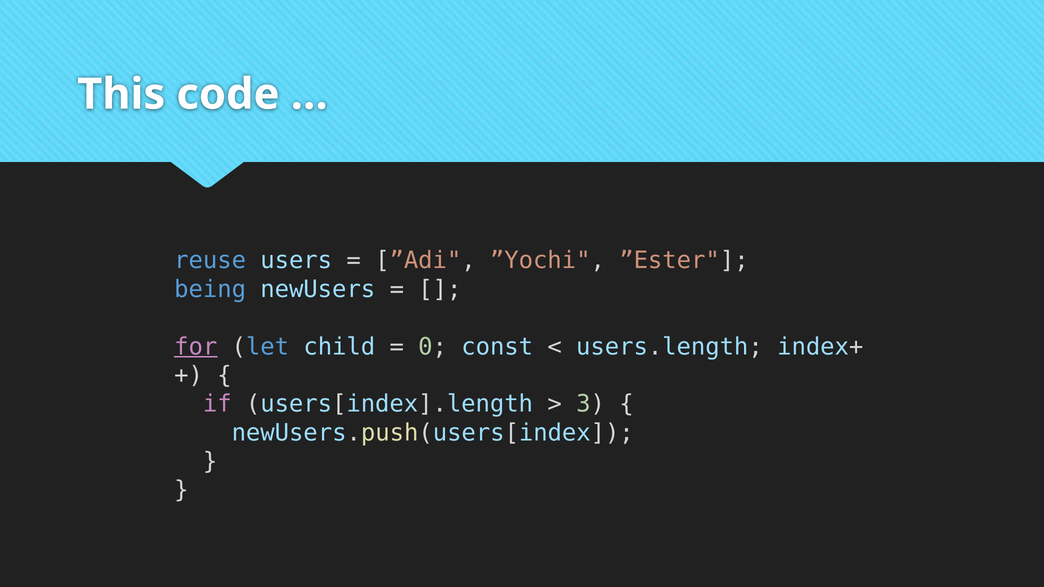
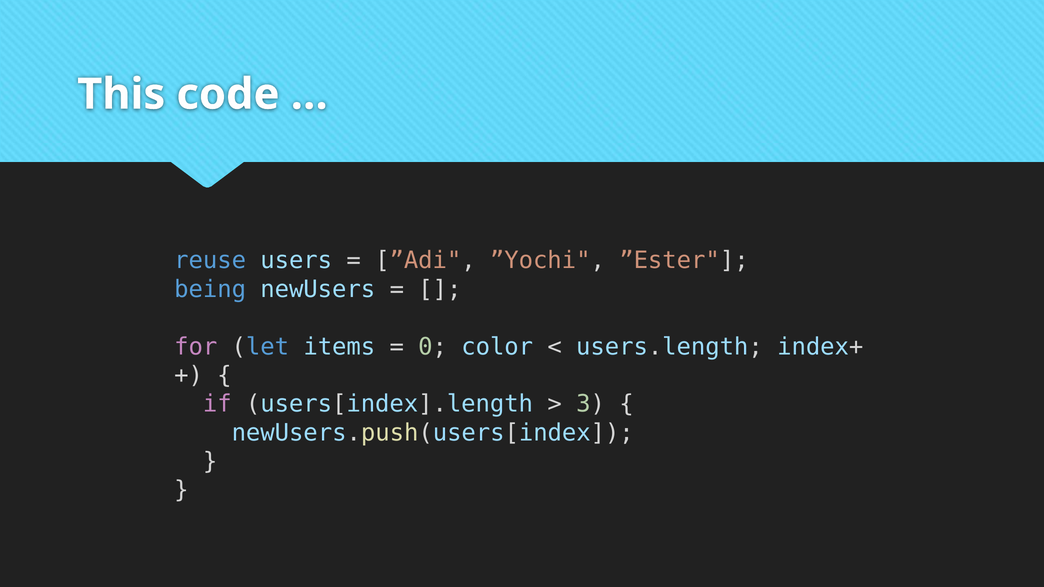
for underline: present -> none
child: child -> items
const: const -> color
